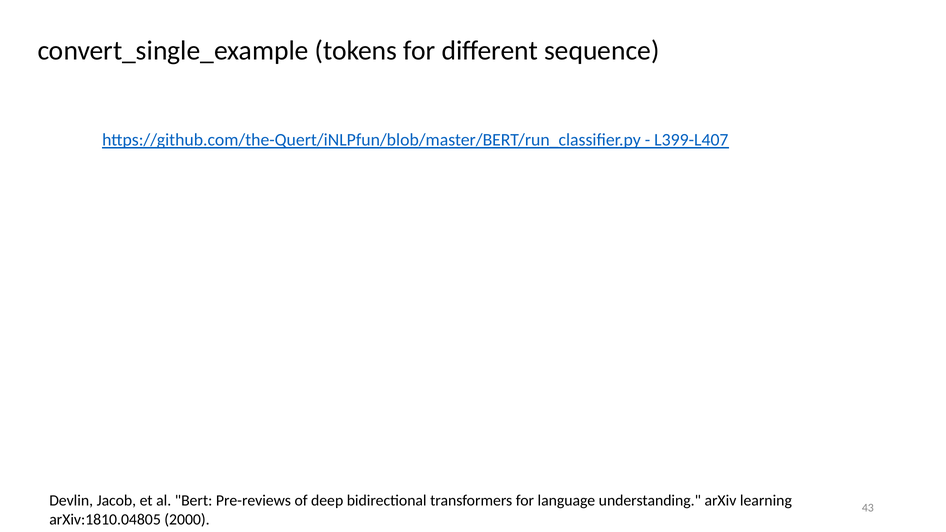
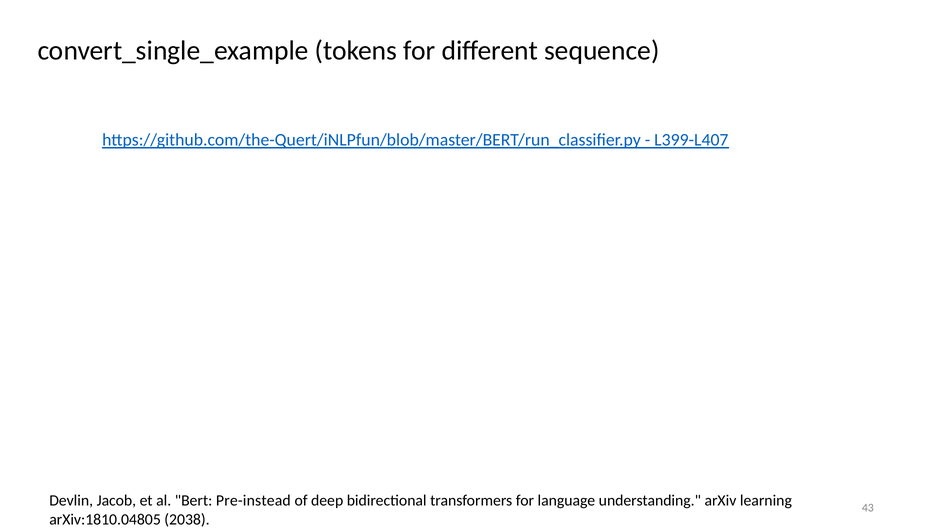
Pre-reviews: Pre-reviews -> Pre-instead
2000: 2000 -> 2038
